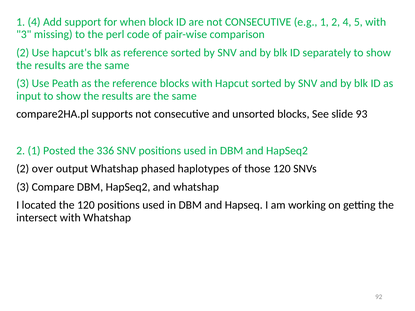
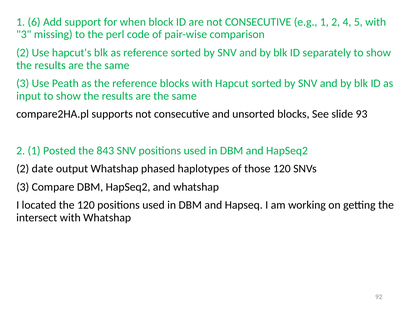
1 4: 4 -> 6
336: 336 -> 843
over: over -> date
